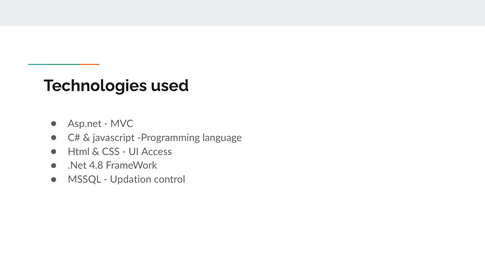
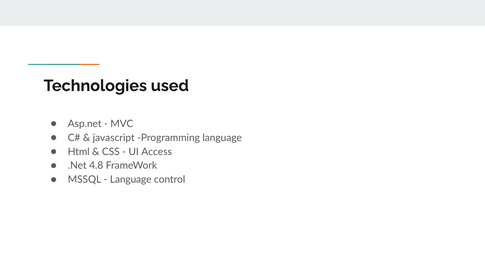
Updation at (131, 179): Updation -> Language
